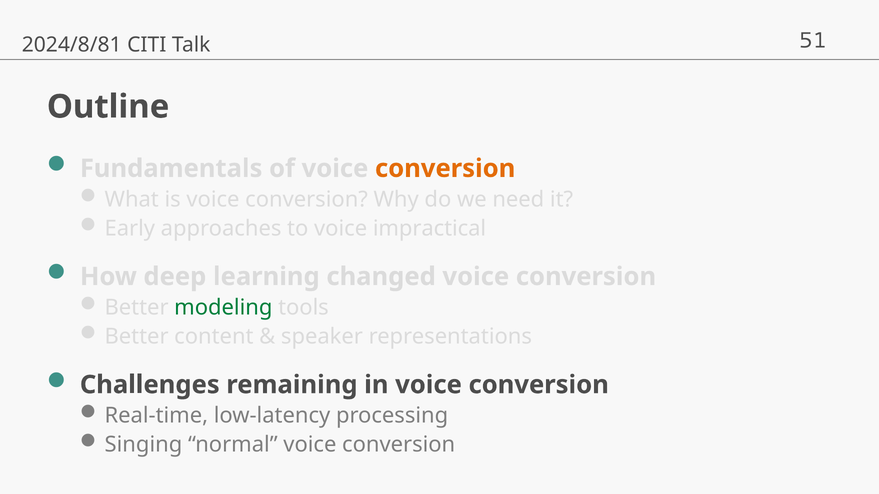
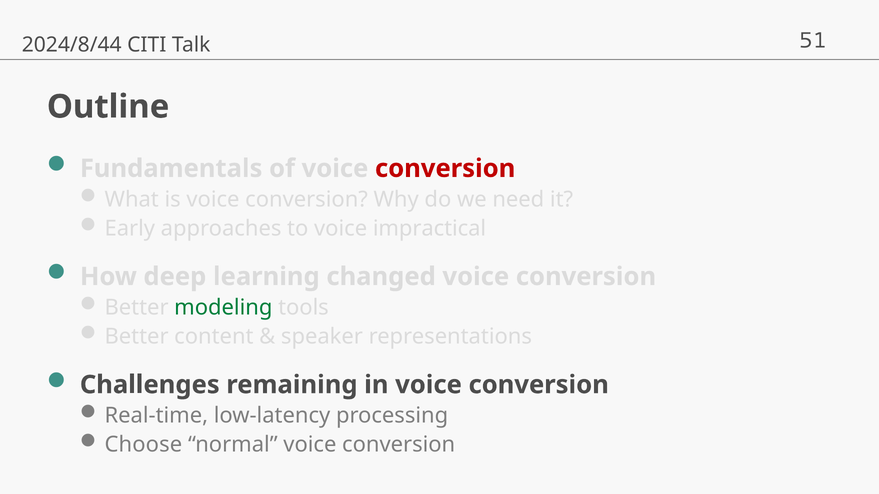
2024/8/81: 2024/8/81 -> 2024/8/44
conversion at (445, 169) colour: orange -> red
Singing: Singing -> Choose
